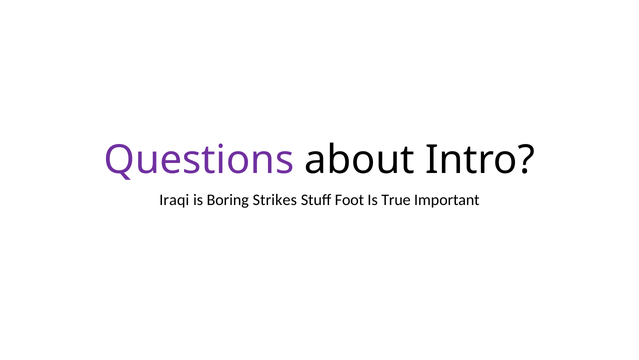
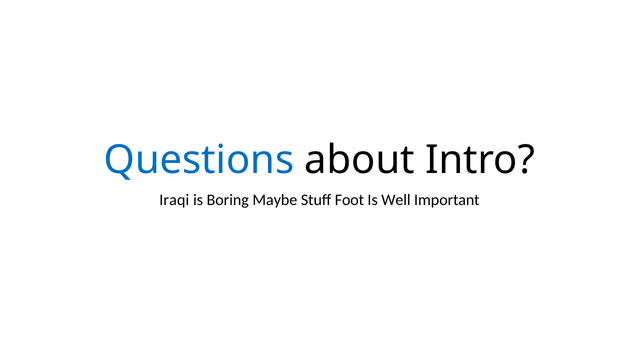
Questions colour: purple -> blue
Strikes: Strikes -> Maybe
True: True -> Well
